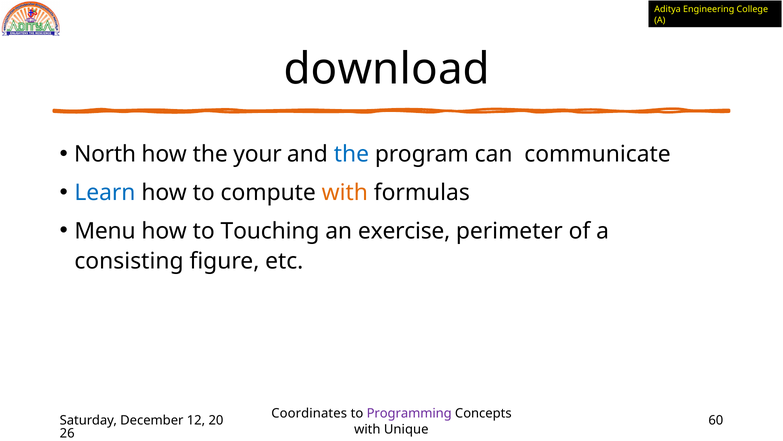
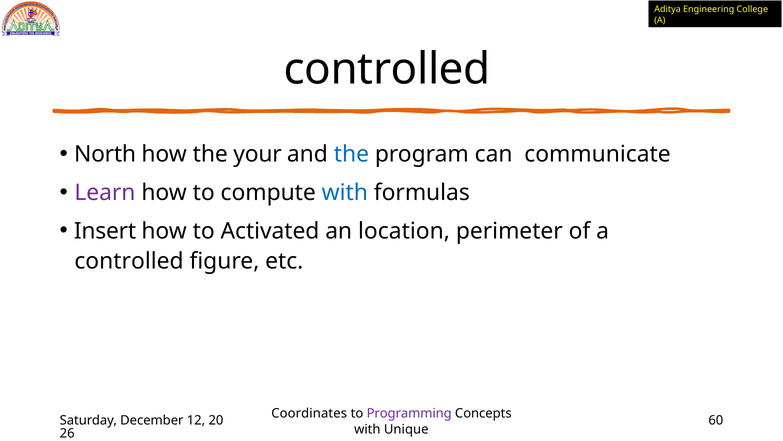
download at (387, 69): download -> controlled
Learn colour: blue -> purple
with at (345, 192) colour: orange -> blue
Menu: Menu -> Insert
Touching: Touching -> Activated
exercise: exercise -> location
consisting at (129, 261): consisting -> controlled
